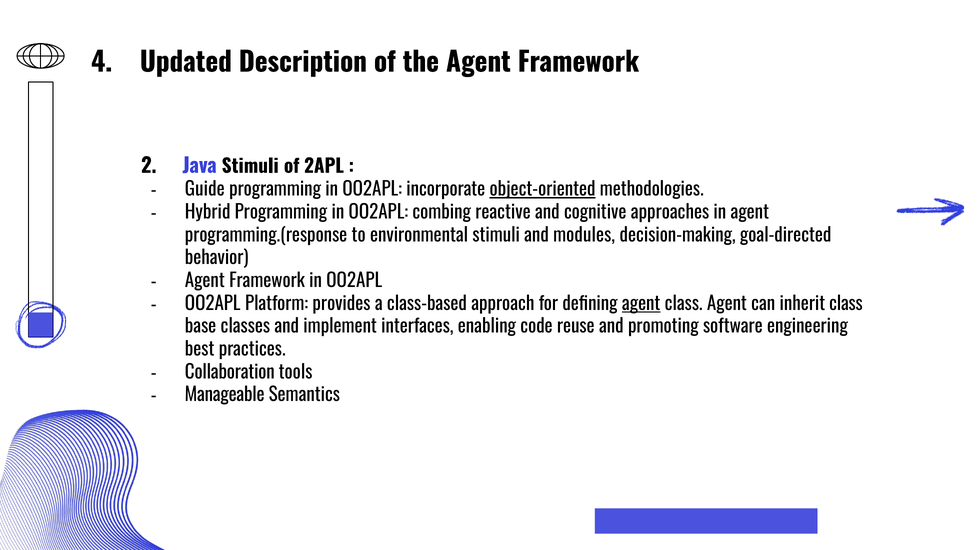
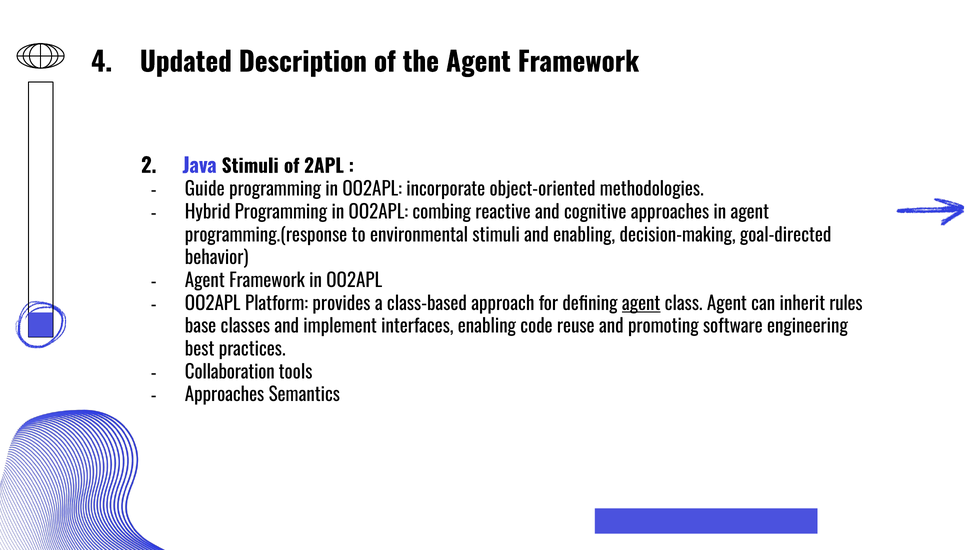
object-oriented underline: present -> none
and modules: modules -> enabling
inherit class: class -> rules
Manageable at (225, 396): Manageable -> Approaches
